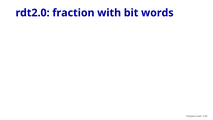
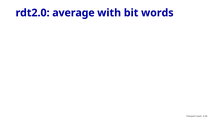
fraction: fraction -> average
